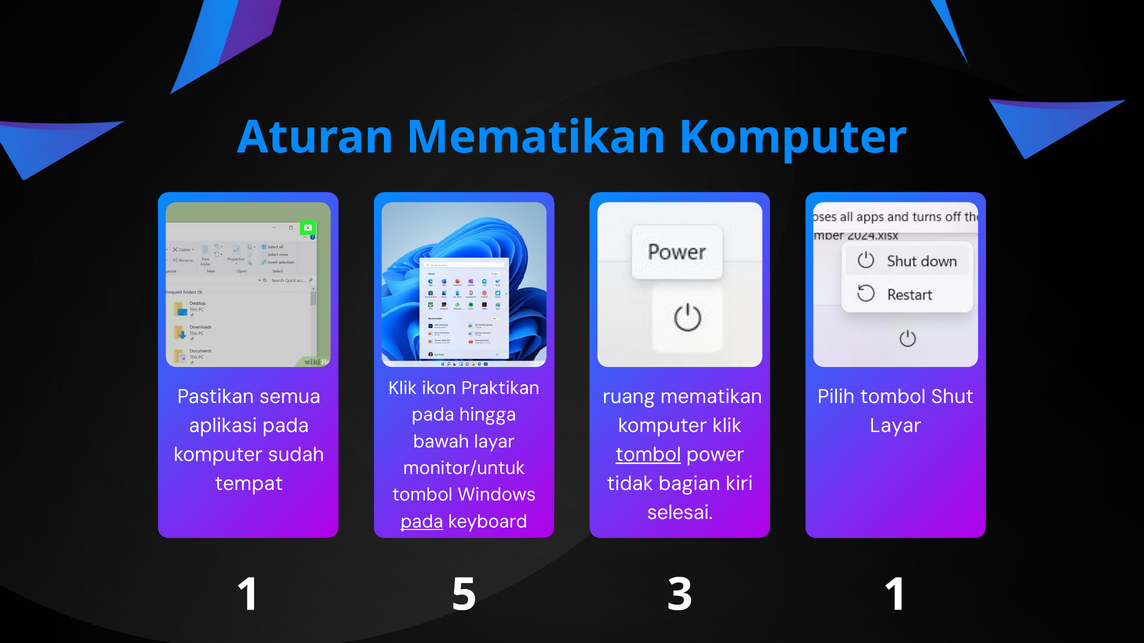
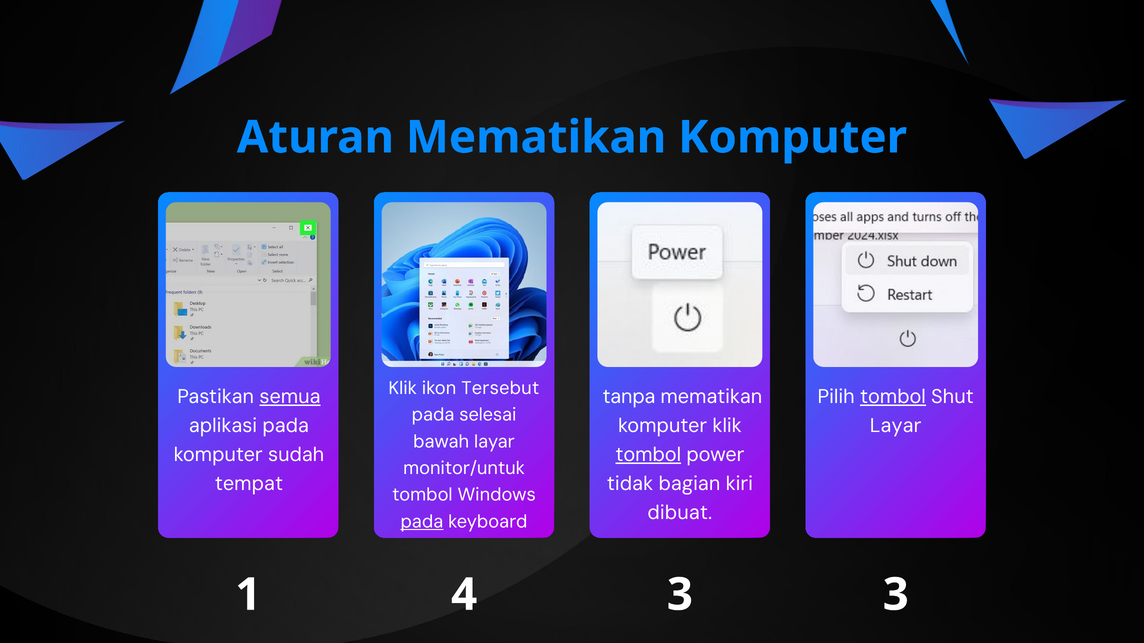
Praktikan: Praktikan -> Tersebut
semua underline: none -> present
ruang: ruang -> tanpa
tombol at (893, 397) underline: none -> present
hingga: hingga -> selesai
selesai: selesai -> dibuat
5: 5 -> 4
3 1: 1 -> 3
